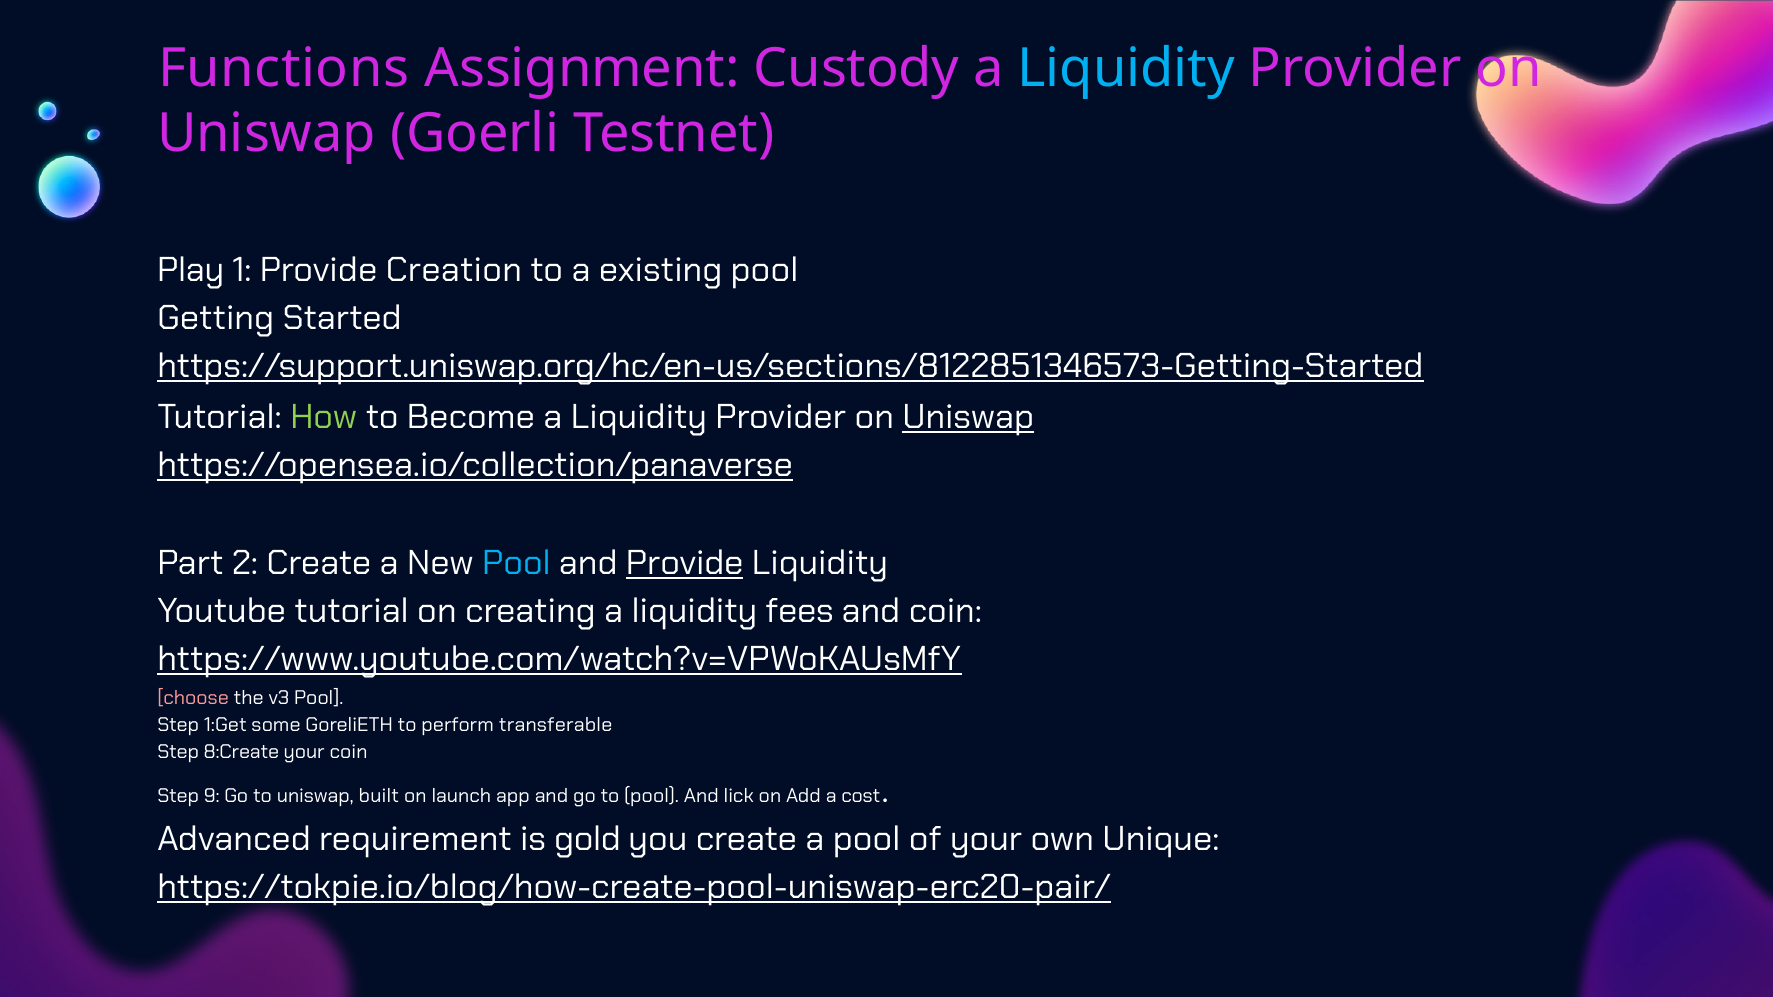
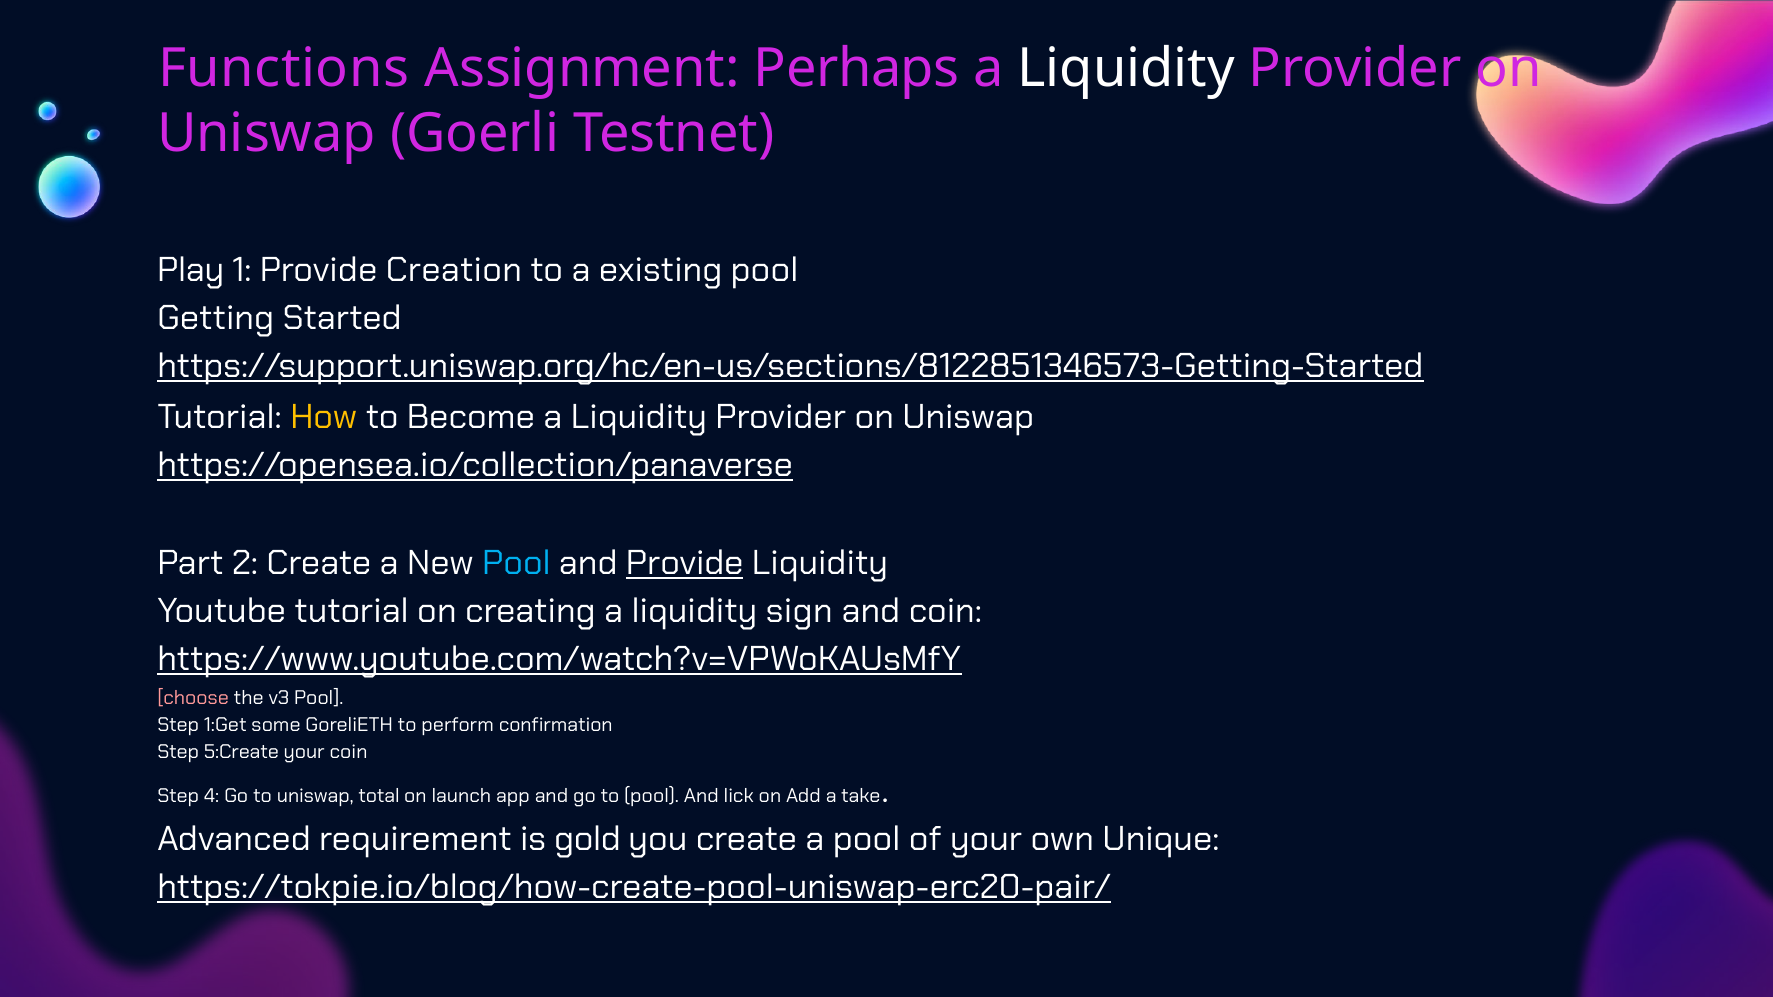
Custody: Custody -> Perhaps
Liquidity at (1126, 69) colour: light blue -> white
How colour: light green -> yellow
Uniswap at (968, 417) underline: present -> none
fees: fees -> sign
transferable: transferable -> confirmation
8:Create: 8:Create -> 5:Create
9: 9 -> 4
built: built -> total
cost: cost -> take
